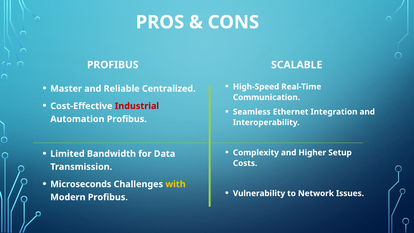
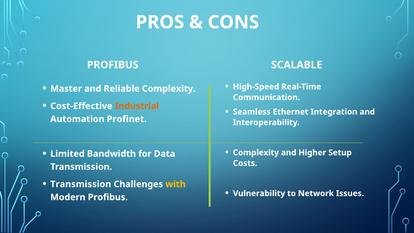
Reliable Centralized: Centralized -> Complexity
Industrial colour: red -> orange
Automation Profibus: Profibus -> Profinet
Microseconds at (81, 184): Microseconds -> Transmission
